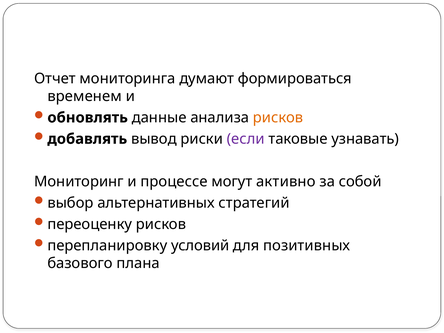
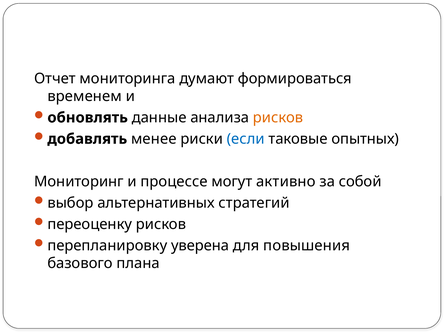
вывод: вывод -> менее
если colour: purple -> blue
узнавать: узнавать -> опытных
условий: условий -> уверена
позитивных: позитивных -> повышения
